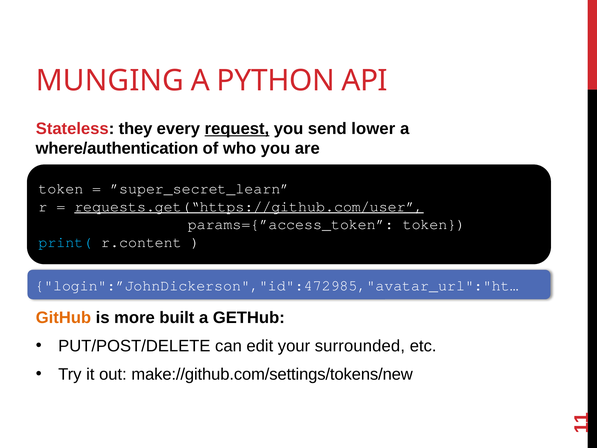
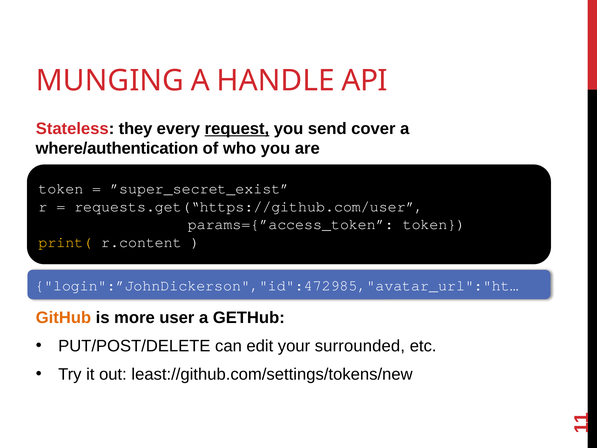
PYTHON: PYTHON -> HANDLE
lower: lower -> cover
”super_secret_learn: ”super_secret_learn -> ”super_secret_exist
requests.get(“https://github.com/user underline: present -> none
print( colour: light blue -> yellow
built: built -> user
make://github.com/settings/tokens/new: make://github.com/settings/tokens/new -> least://github.com/settings/tokens/new
